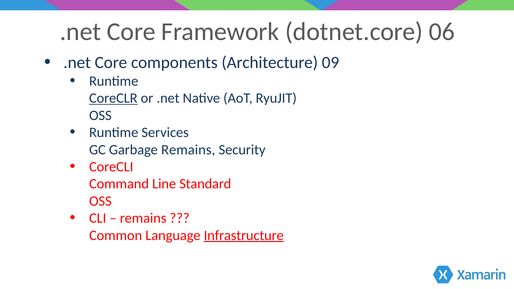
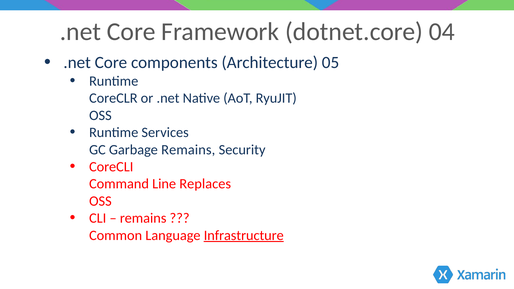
06: 06 -> 04
09: 09 -> 05
CoreCLR underline: present -> none
Standard: Standard -> Replaces
